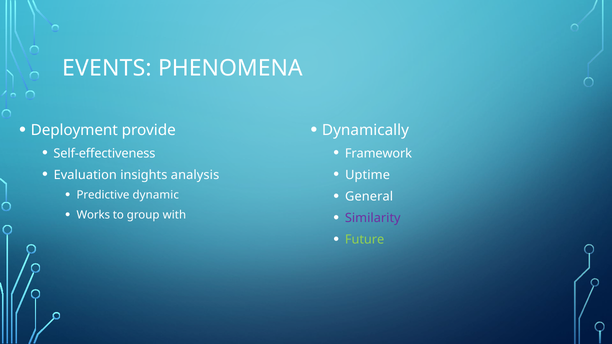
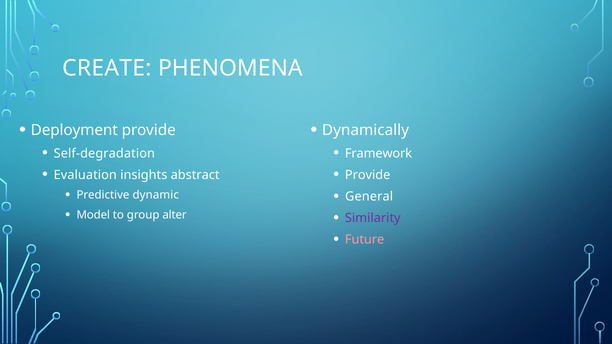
EVENTS: EVENTS -> CREATE
Self-effectiveness: Self-effectiveness -> Self-degradation
analysis: analysis -> abstract
Uptime at (368, 175): Uptime -> Provide
Works: Works -> Model
with: with -> alter
Future colour: light green -> pink
